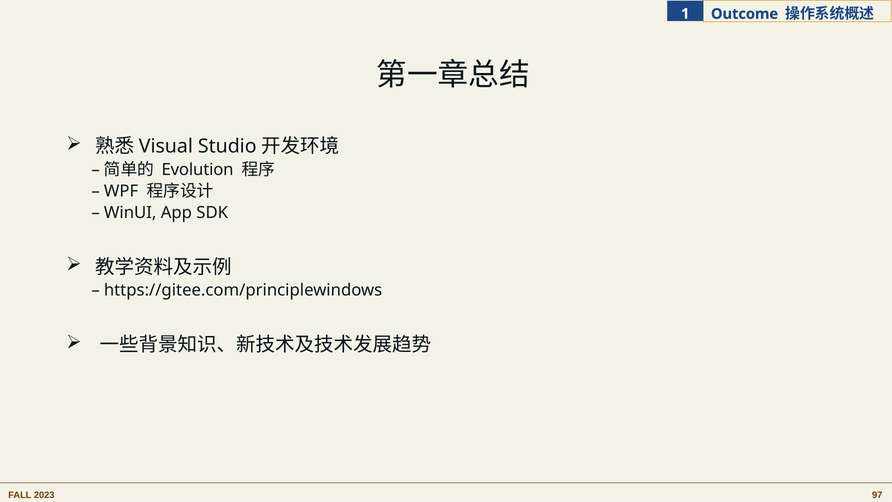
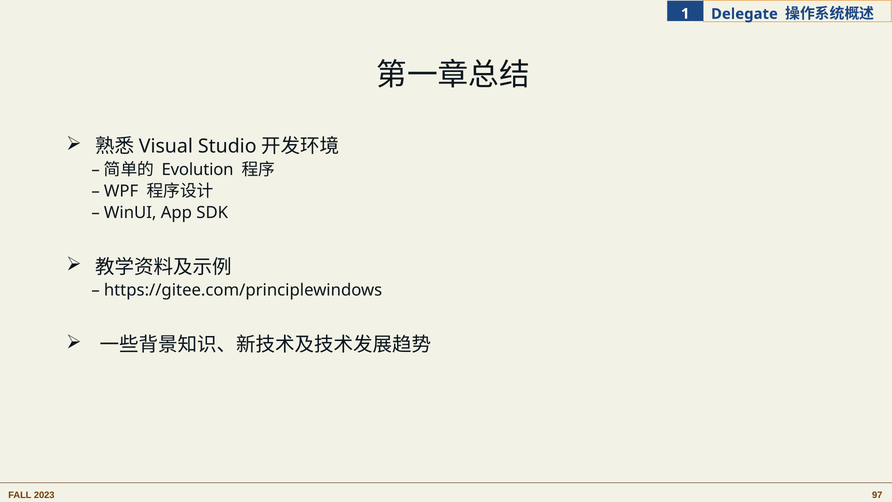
Outcome: Outcome -> Delegate
